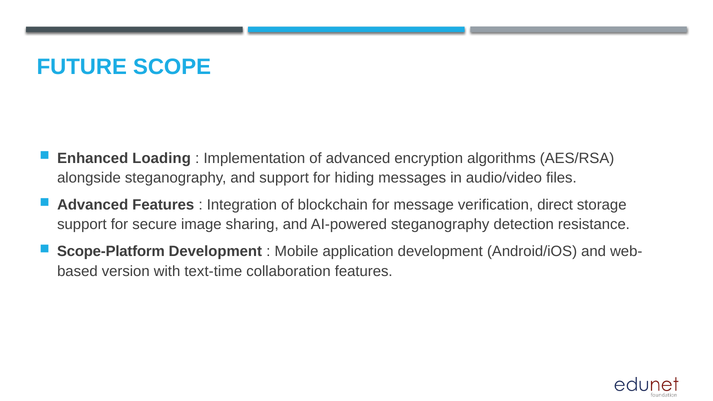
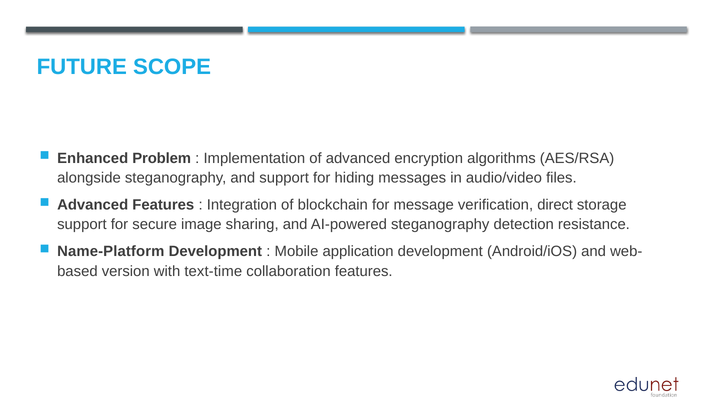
Loading: Loading -> Problem
Scope-Platform: Scope-Platform -> Name-Platform
